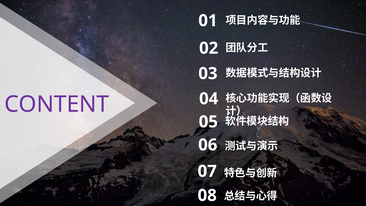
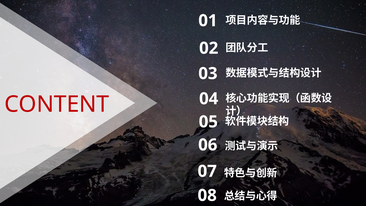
CONTENT colour: purple -> red
